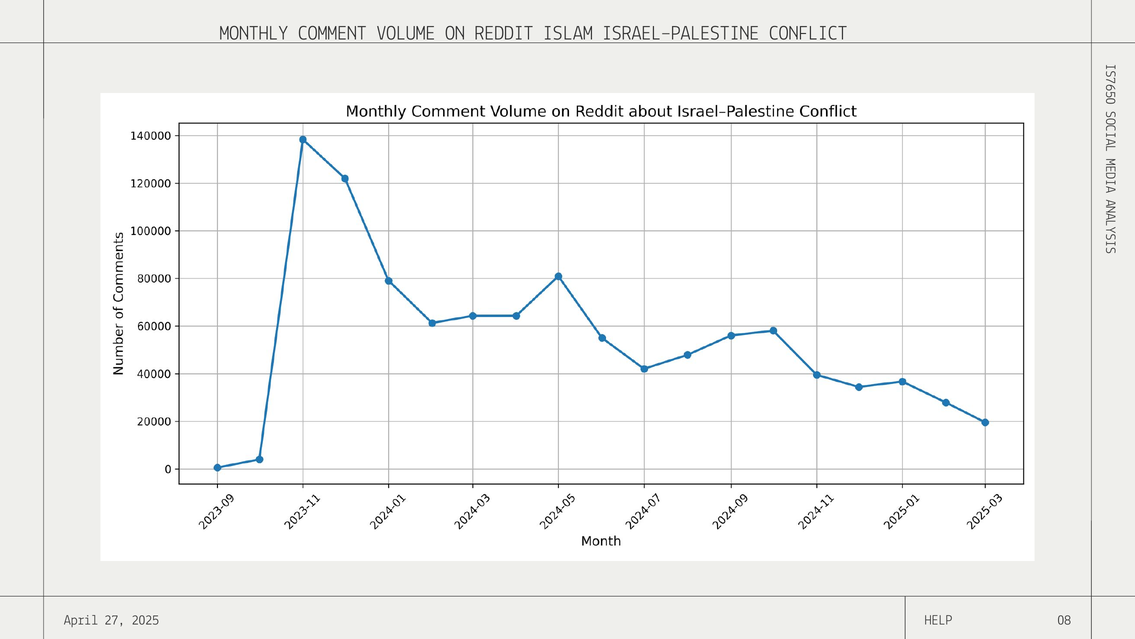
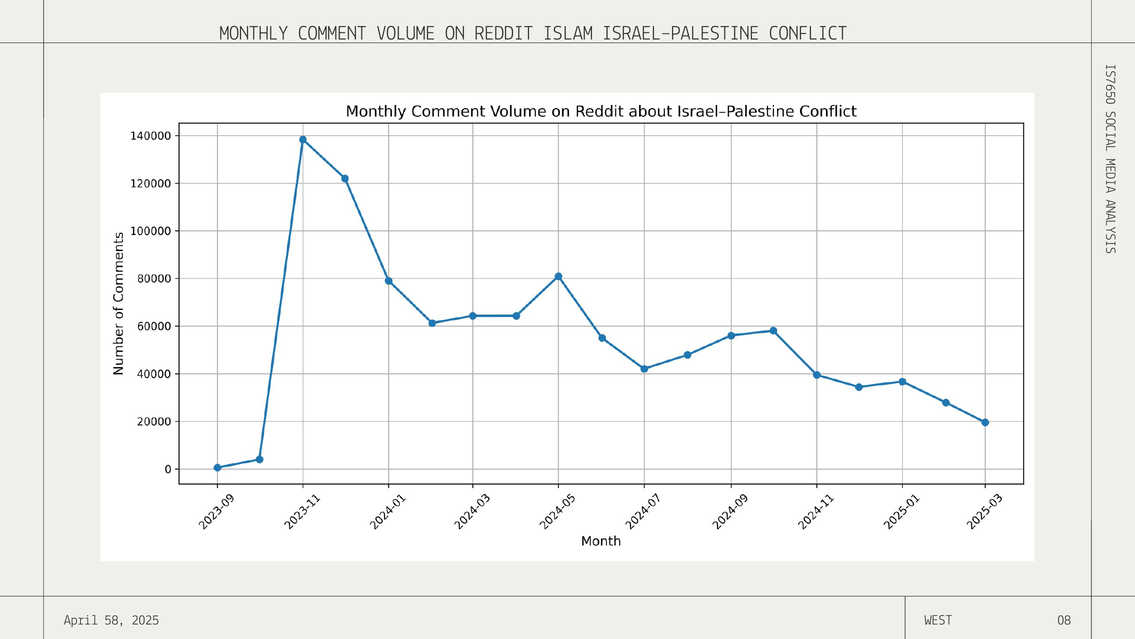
27: 27 -> 58
HELP: HELP -> WEST
